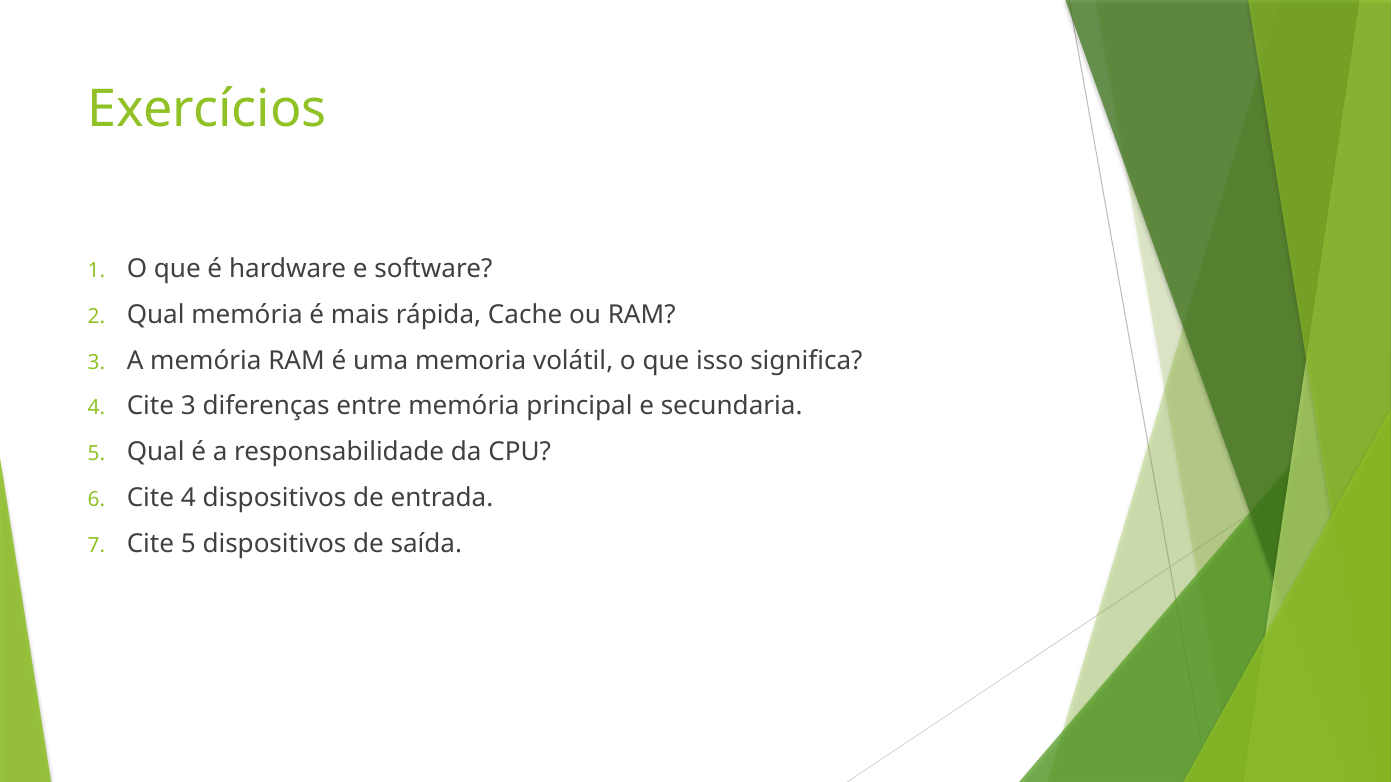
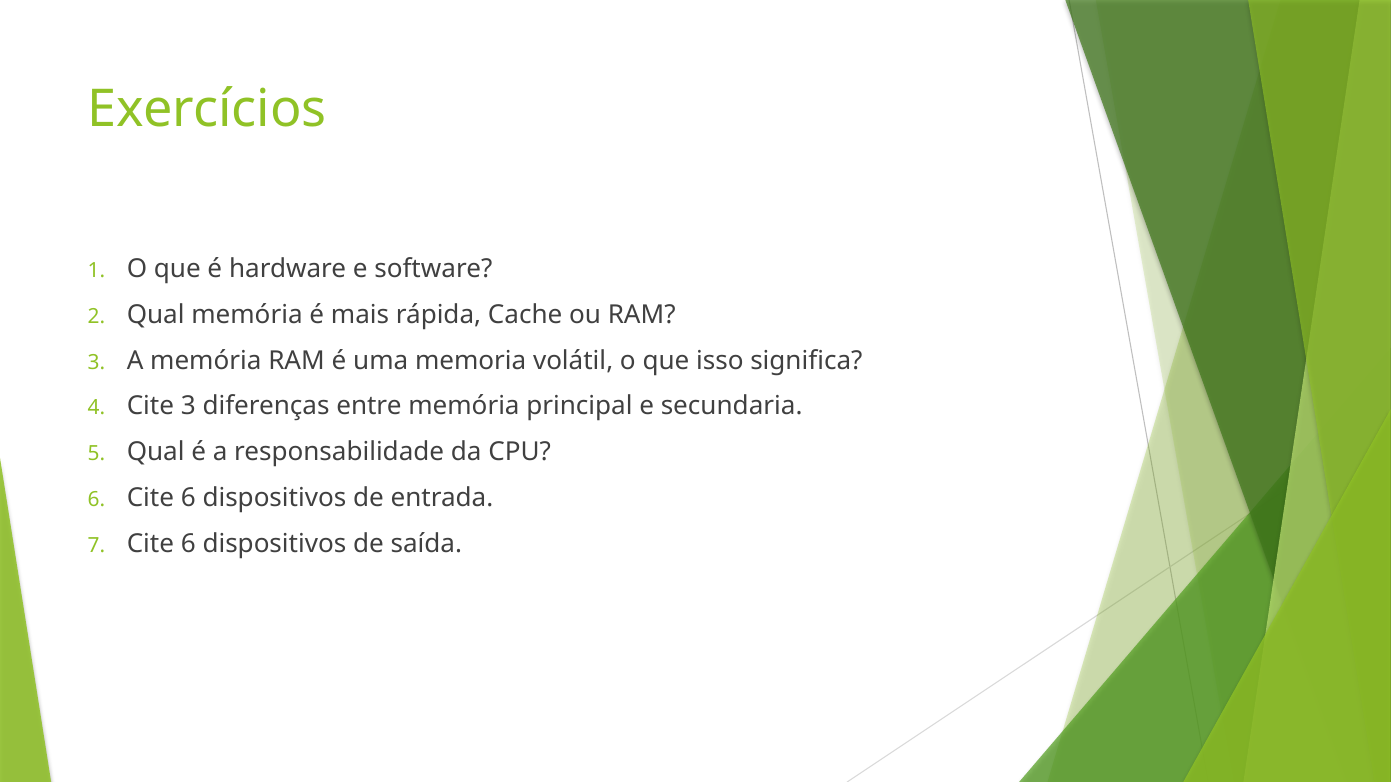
4 at (188, 498): 4 -> 6
5 at (188, 544): 5 -> 6
